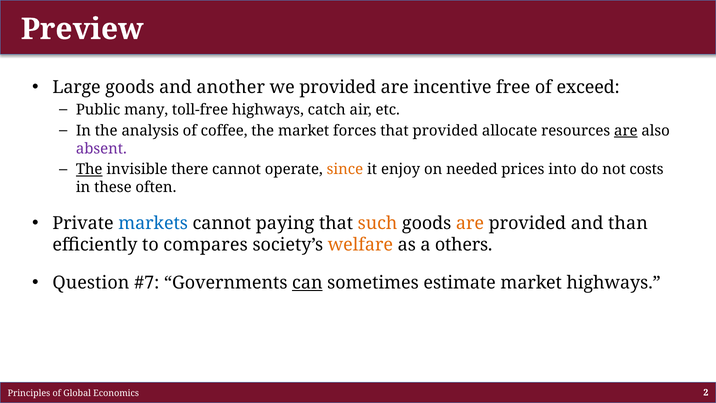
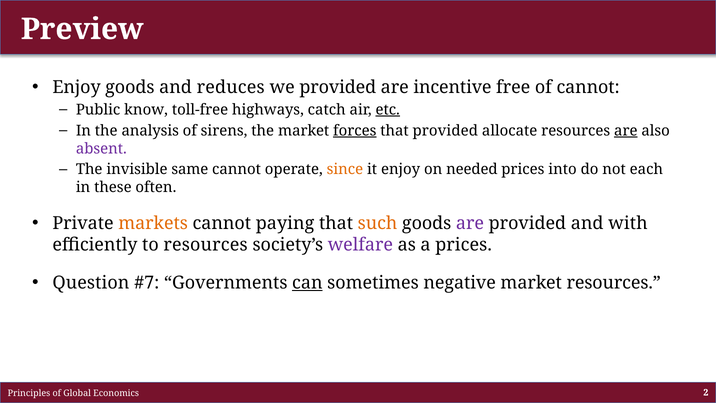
Large at (77, 87): Large -> Enjoy
another: another -> reduces
of exceed: exceed -> cannot
many: many -> know
etc underline: none -> present
coffee: coffee -> sirens
forces underline: none -> present
The at (89, 169) underline: present -> none
there: there -> same
costs: costs -> each
markets colour: blue -> orange
are at (470, 223) colour: orange -> purple
than: than -> with
to compares: compares -> resources
welfare colour: orange -> purple
a others: others -> prices
estimate: estimate -> negative
market highways: highways -> resources
